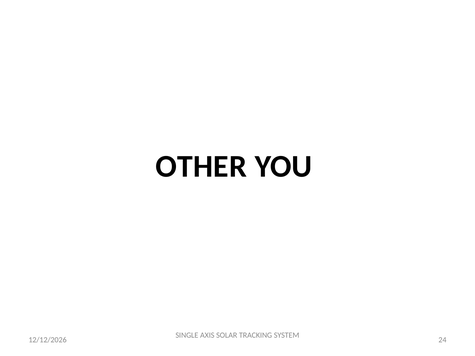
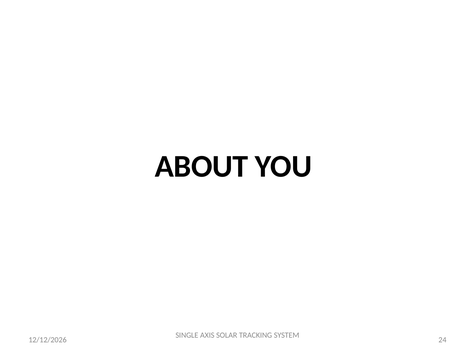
OTHER: OTHER -> ABOUT
